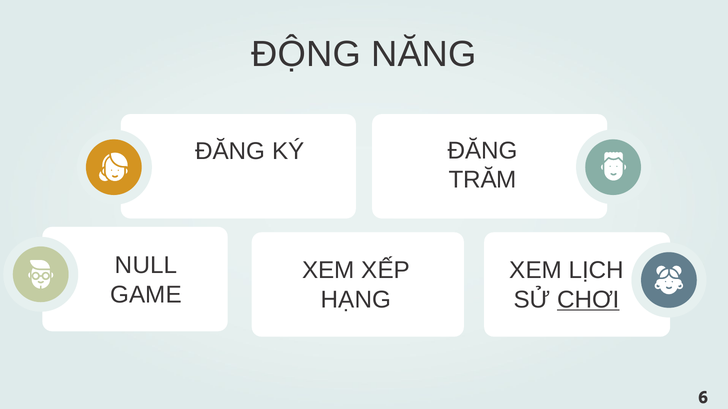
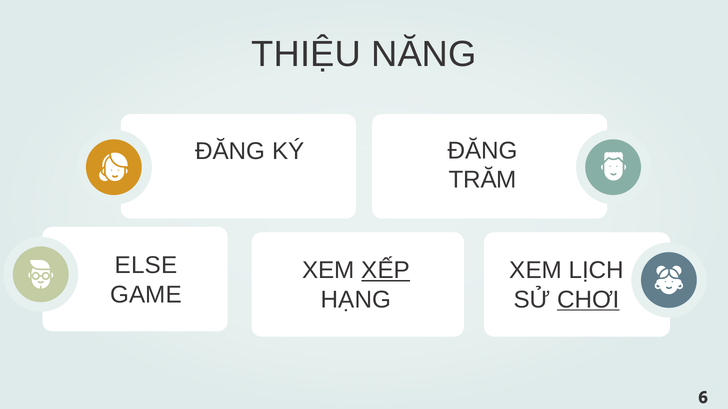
ĐỘNG: ĐỘNG -> THIỆU
NULL: NULL -> ELSE
XẾP underline: none -> present
